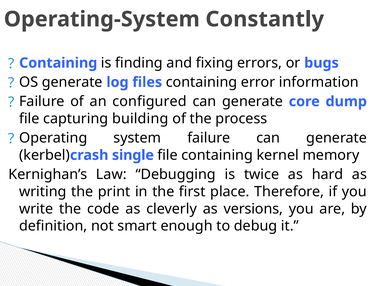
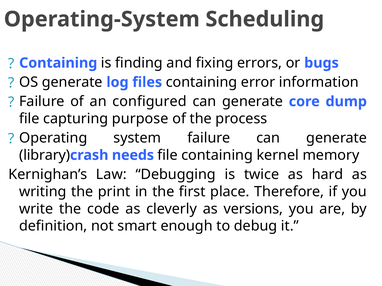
Constantly: Constantly -> Scheduling
building: building -> purpose
kerbel: kerbel -> library
single: single -> needs
